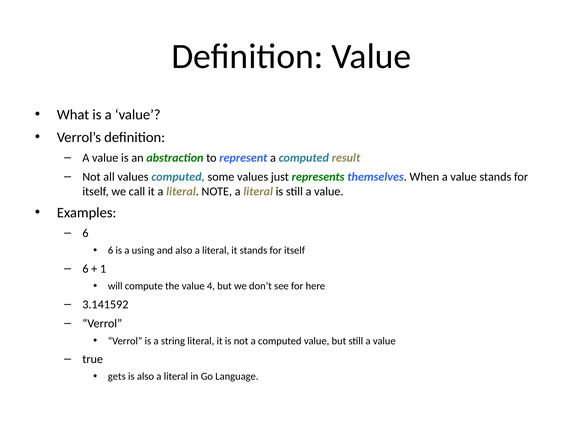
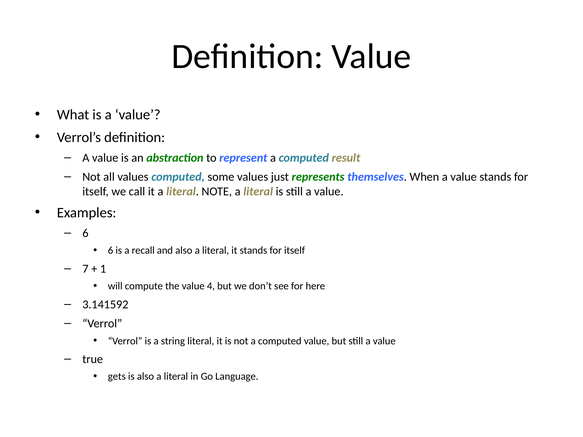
using: using -> recall
6 at (85, 269): 6 -> 7
